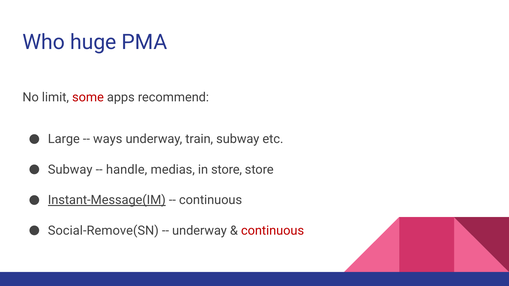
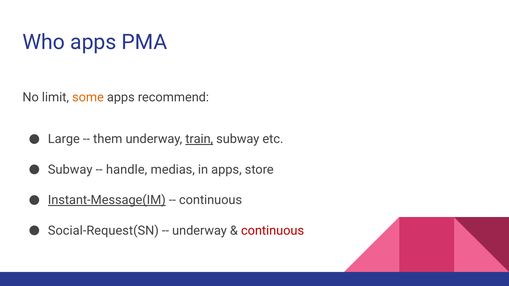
Who huge: huge -> apps
some colour: red -> orange
ways: ways -> them
train underline: none -> present
in store: store -> apps
Social-Remove(SN: Social-Remove(SN -> Social-Request(SN
